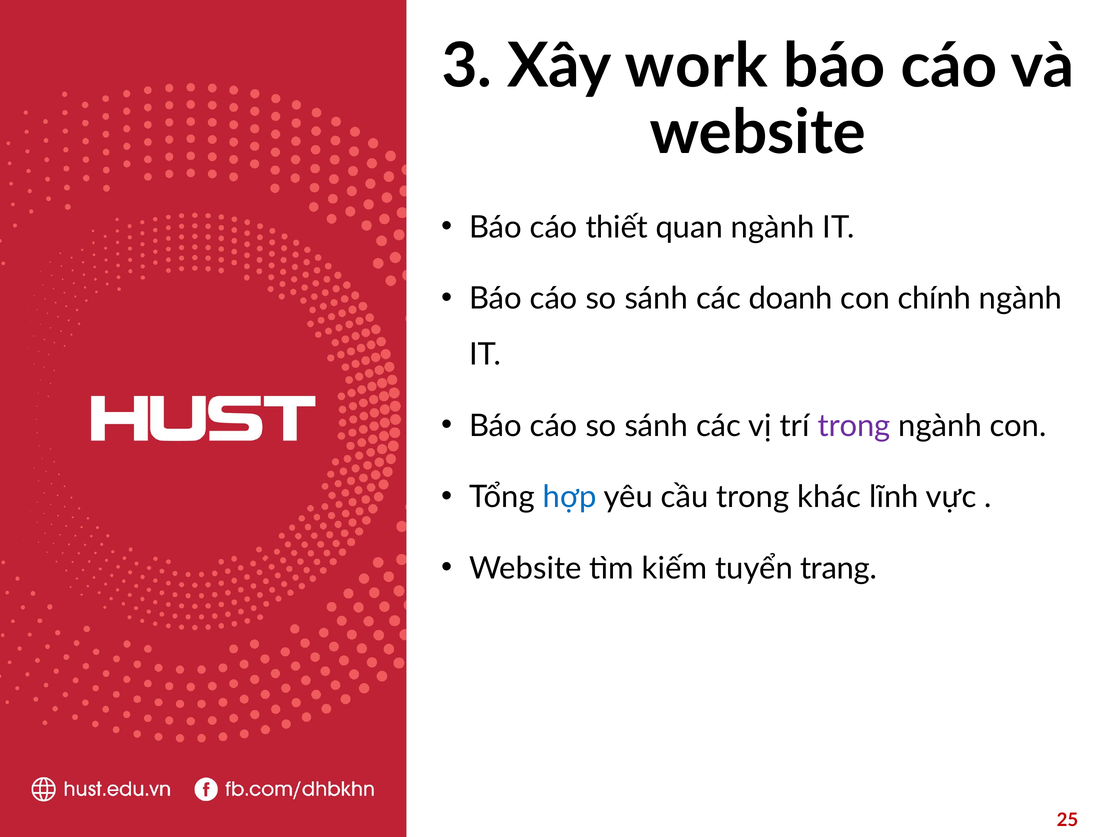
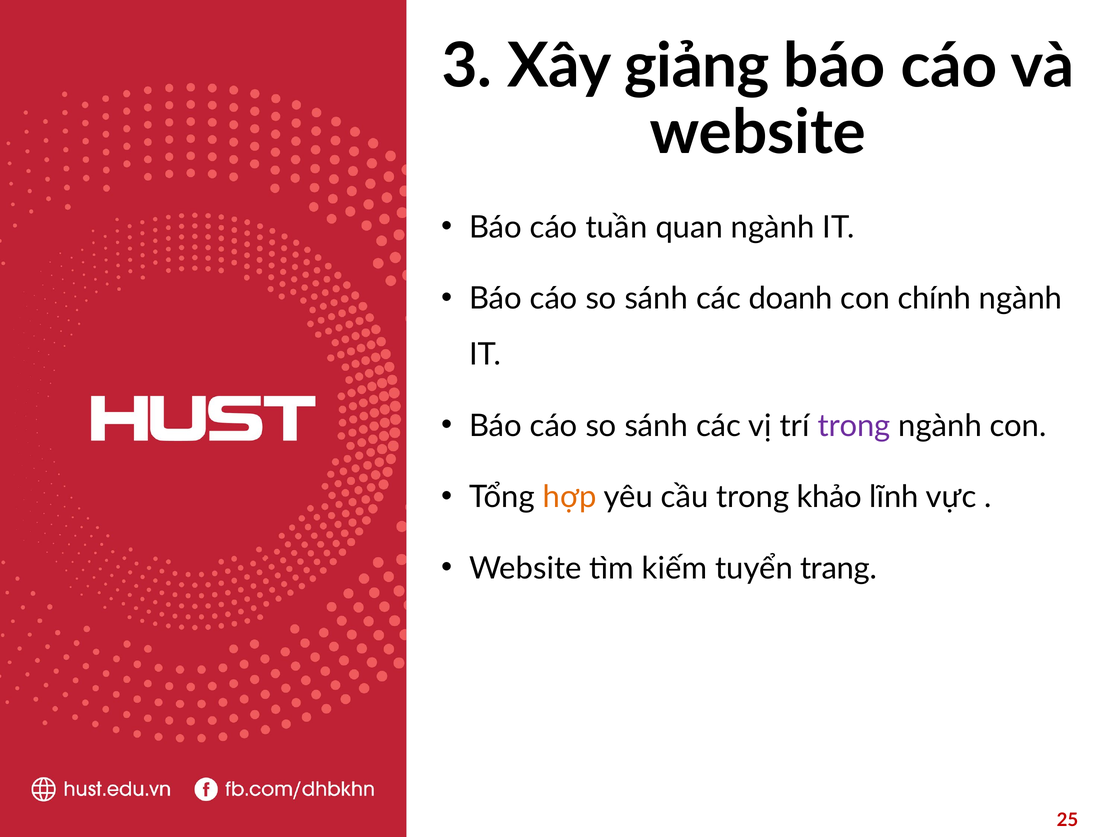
work: work -> giảng
thiết: thiết -> tuần
hợp colour: blue -> orange
khác: khác -> khảo
